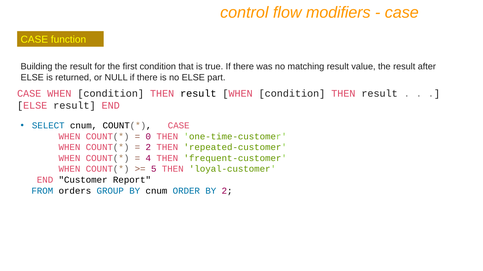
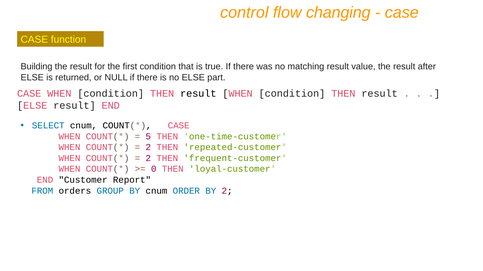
modifiers: modifiers -> changing
0: 0 -> 5
4 at (148, 159): 4 -> 2
5: 5 -> 0
